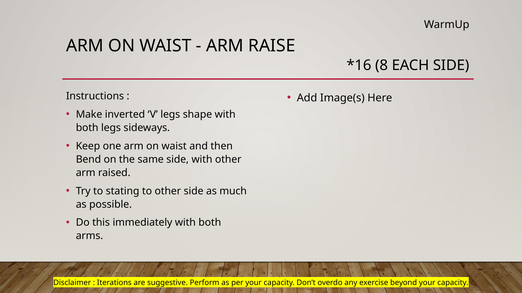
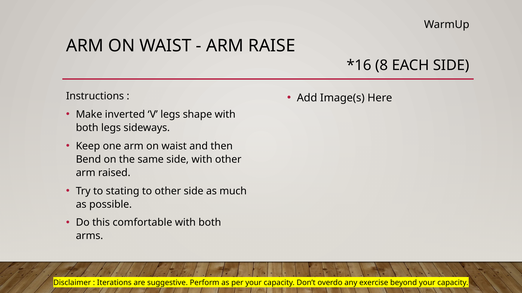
immediately: immediately -> comfortable
